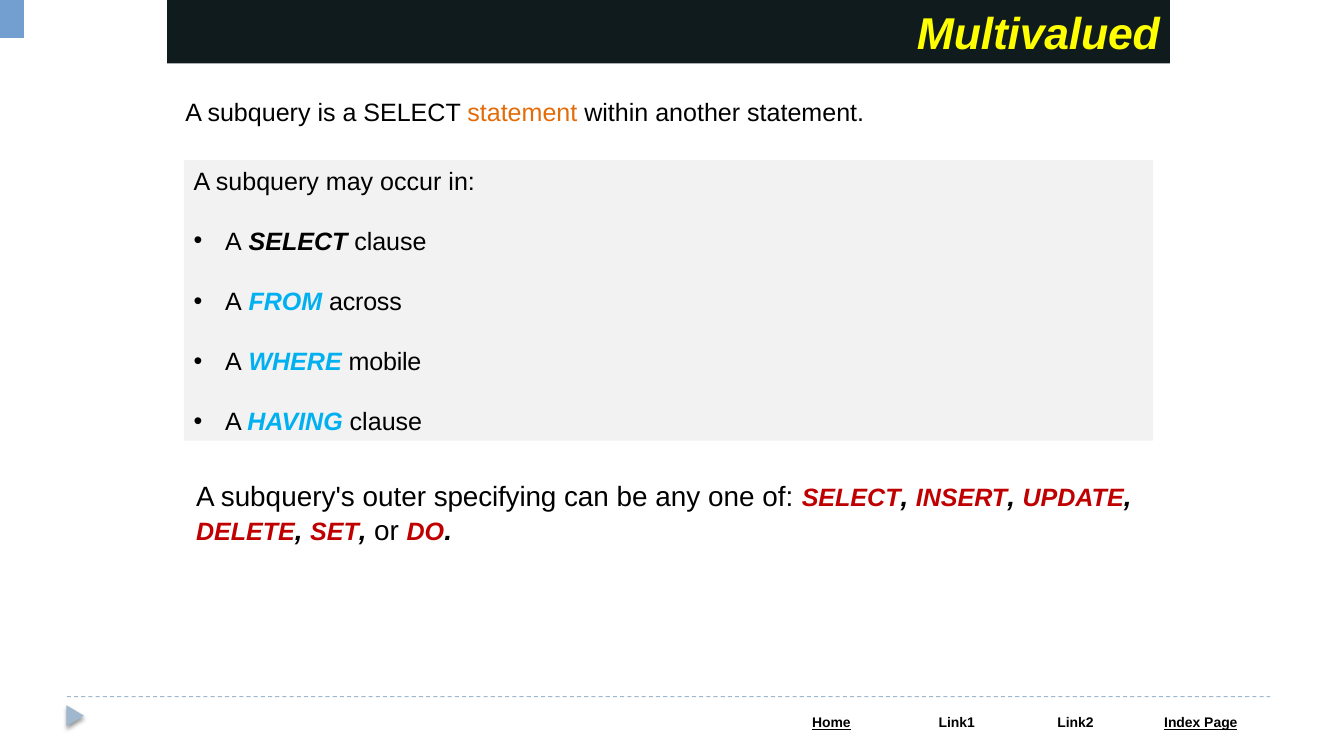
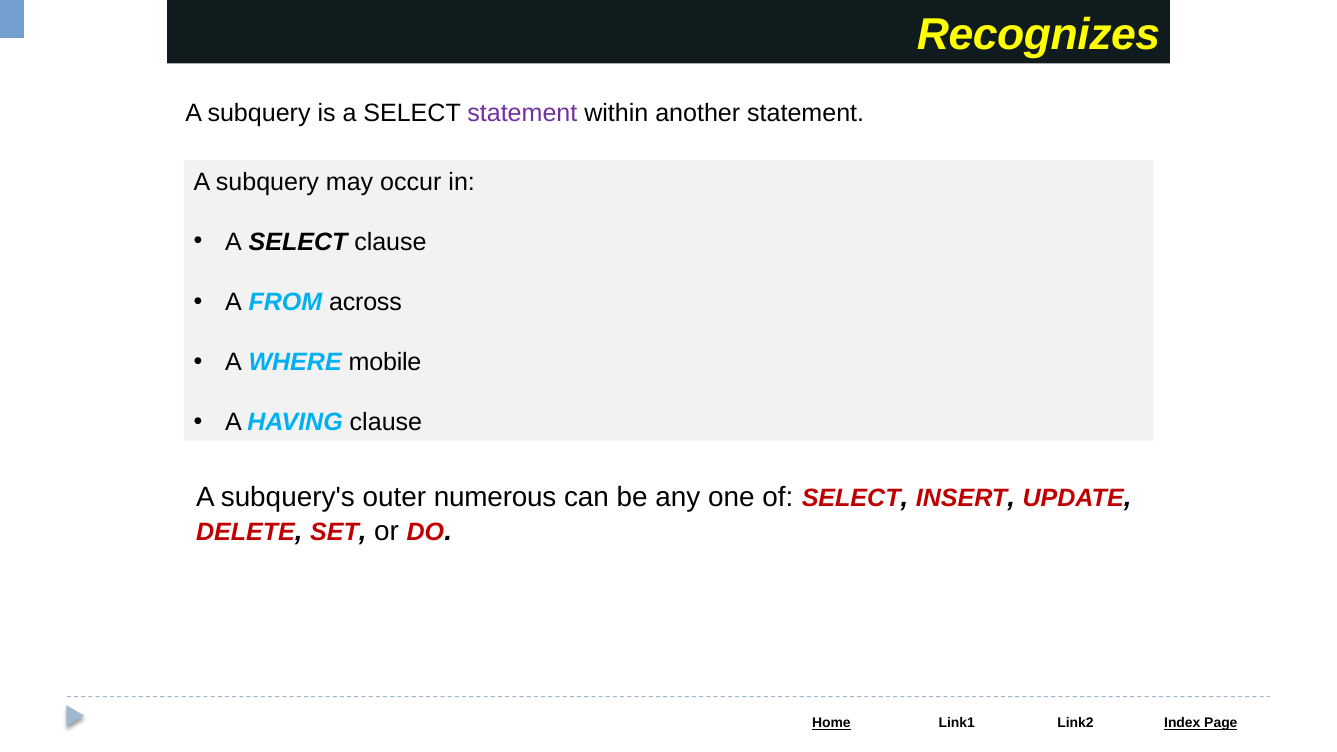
Multivalued: Multivalued -> Recognizes
statement at (522, 114) colour: orange -> purple
specifying: specifying -> numerous
